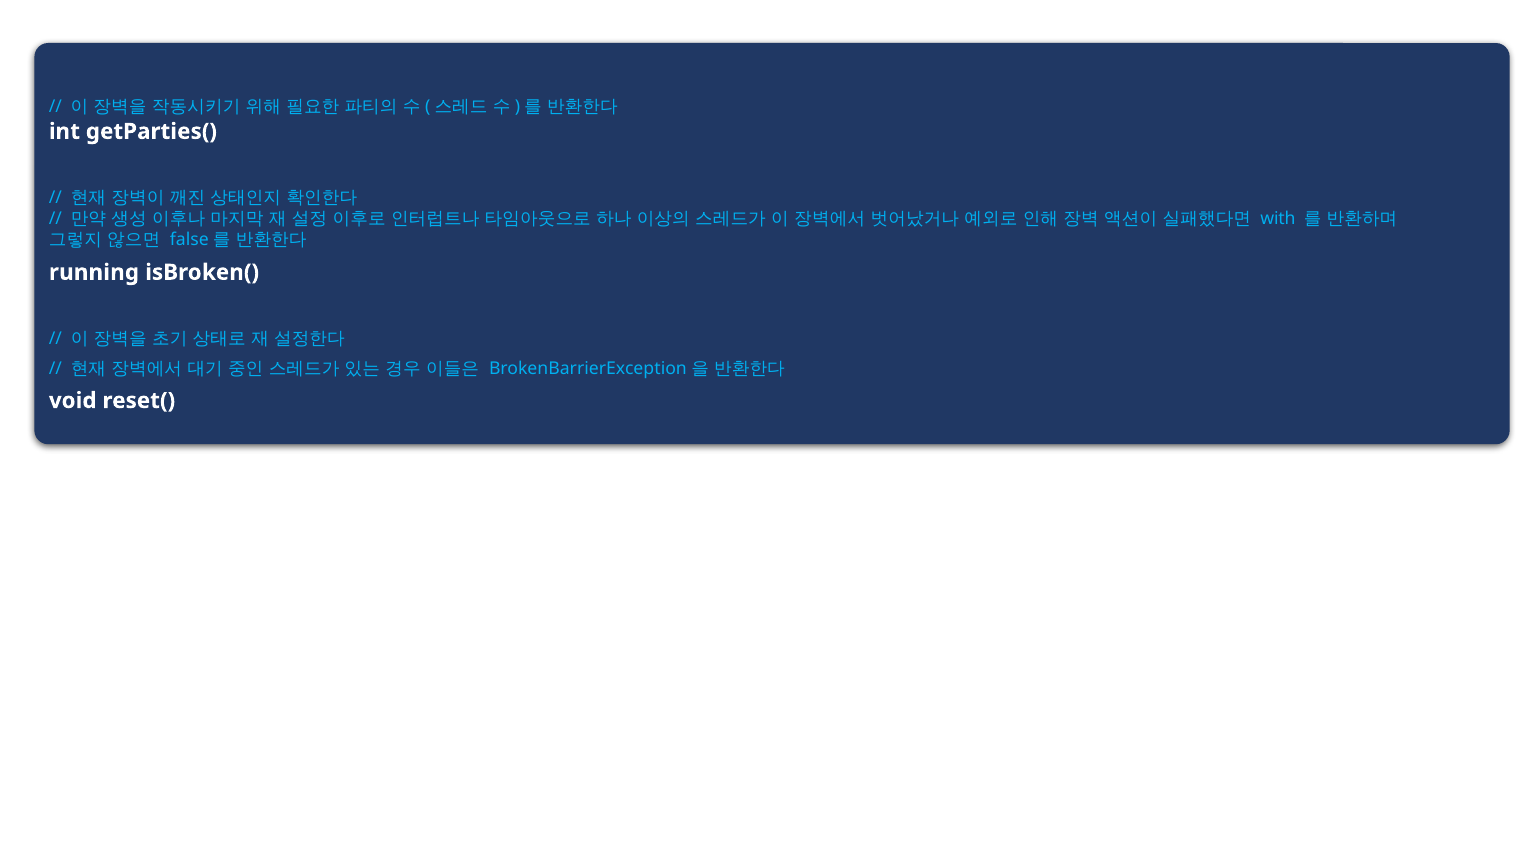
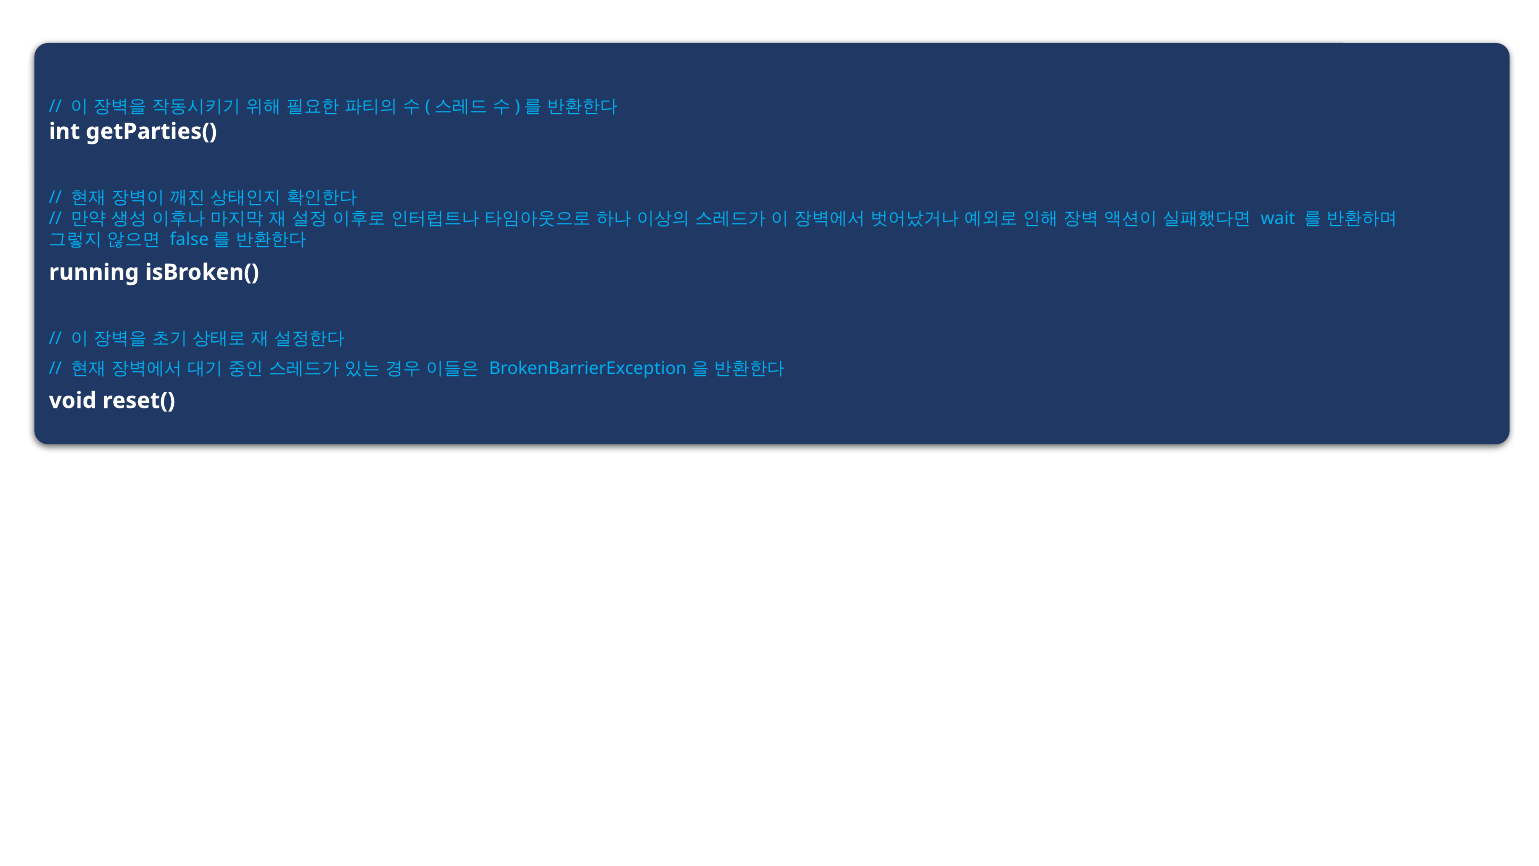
with: with -> wait
